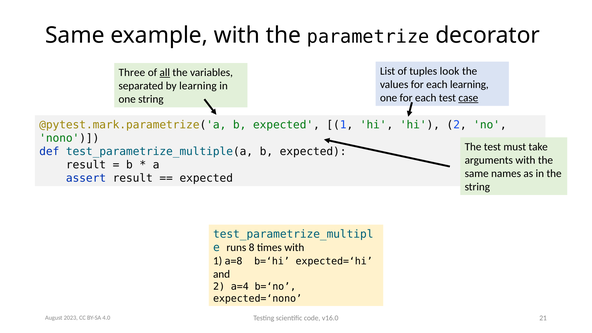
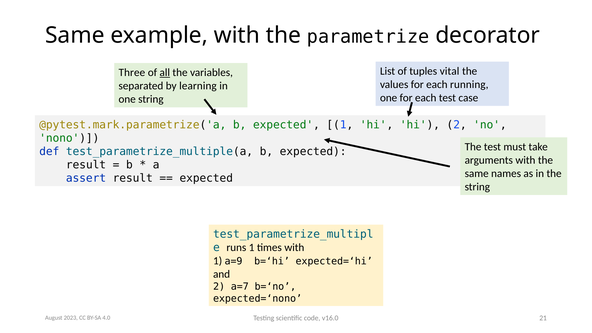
look: look -> vital
each learning: learning -> running
case underline: present -> none
runs 8: 8 -> 1
a=8: a=8 -> a=9
a=4: a=4 -> a=7
